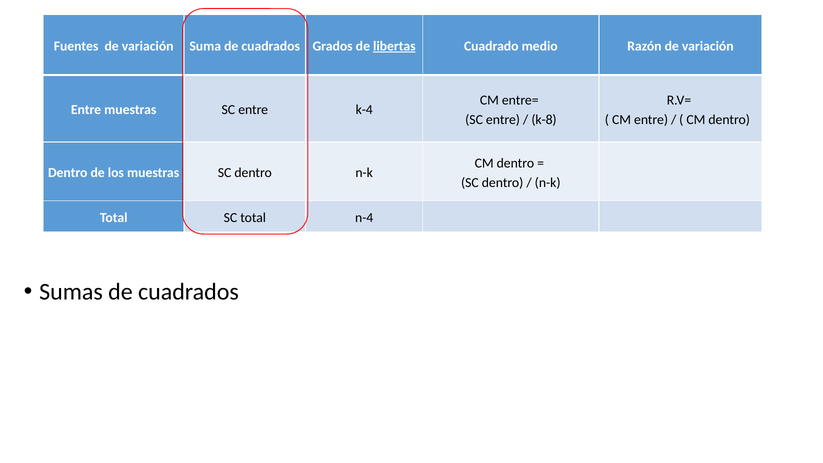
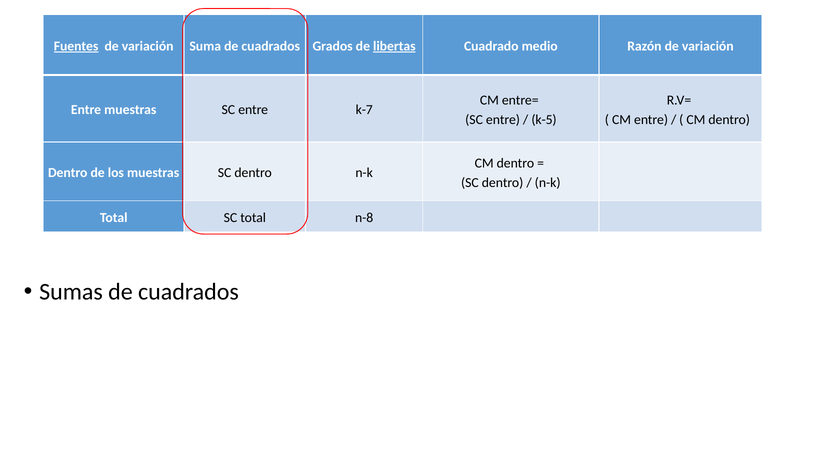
Fuentes underline: none -> present
k-4: k-4 -> k-7
k-8: k-8 -> k-5
n-4: n-4 -> n-8
